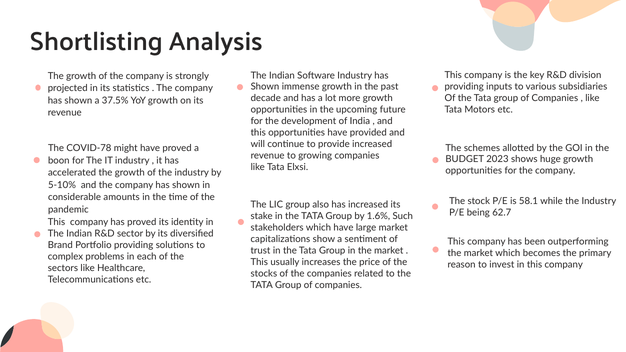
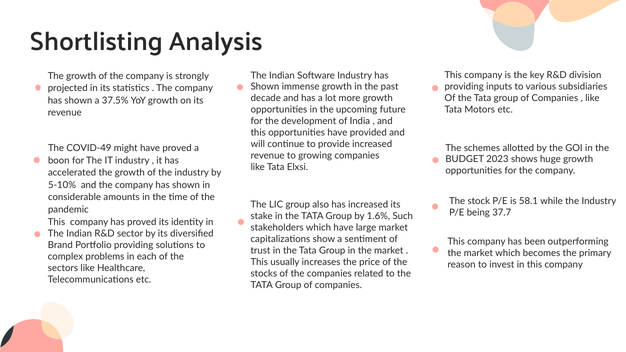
COVID-78: COVID-78 -> COVID-49
62.7: 62.7 -> 37.7
